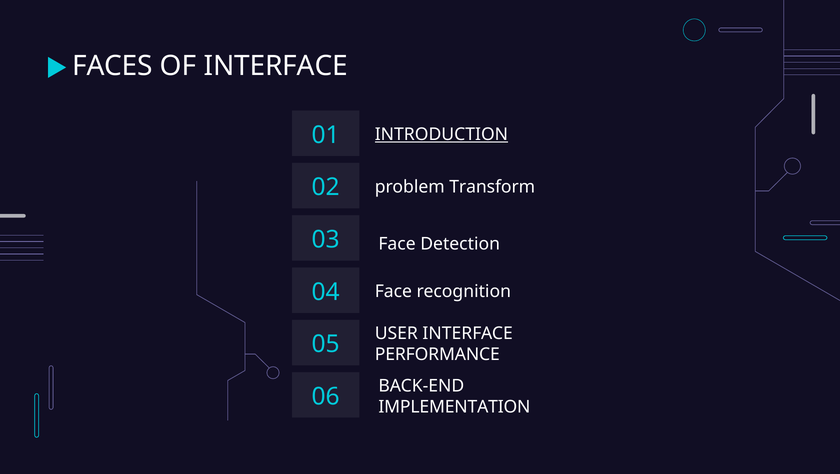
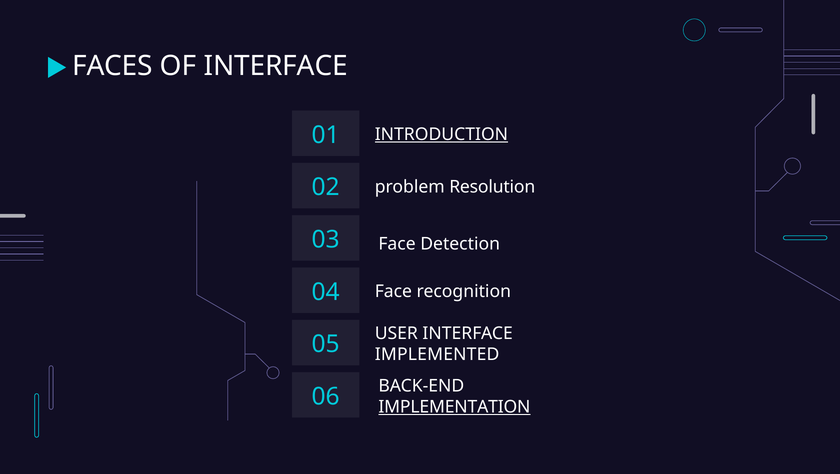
Transform: Transform -> Resolution
PERFORMANCE: PERFORMANCE -> IMPLEMENTED
IMPLEMENTATION underline: none -> present
